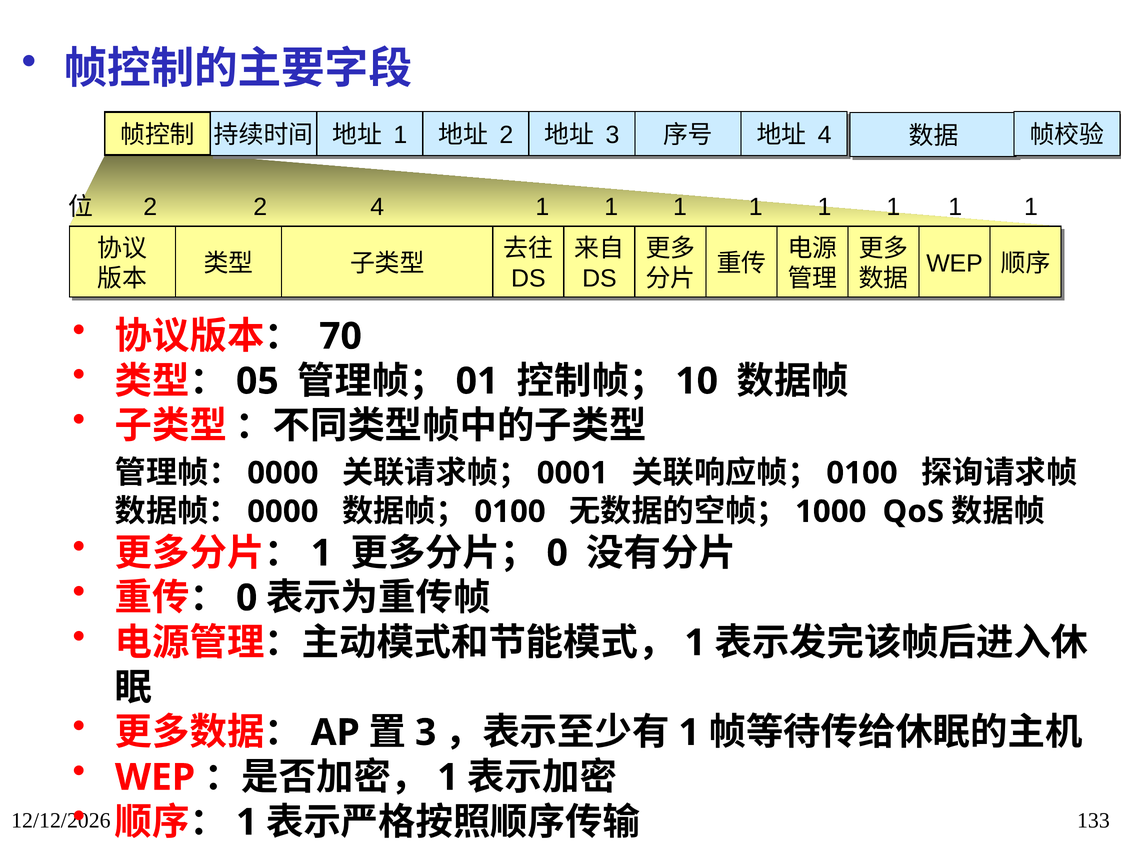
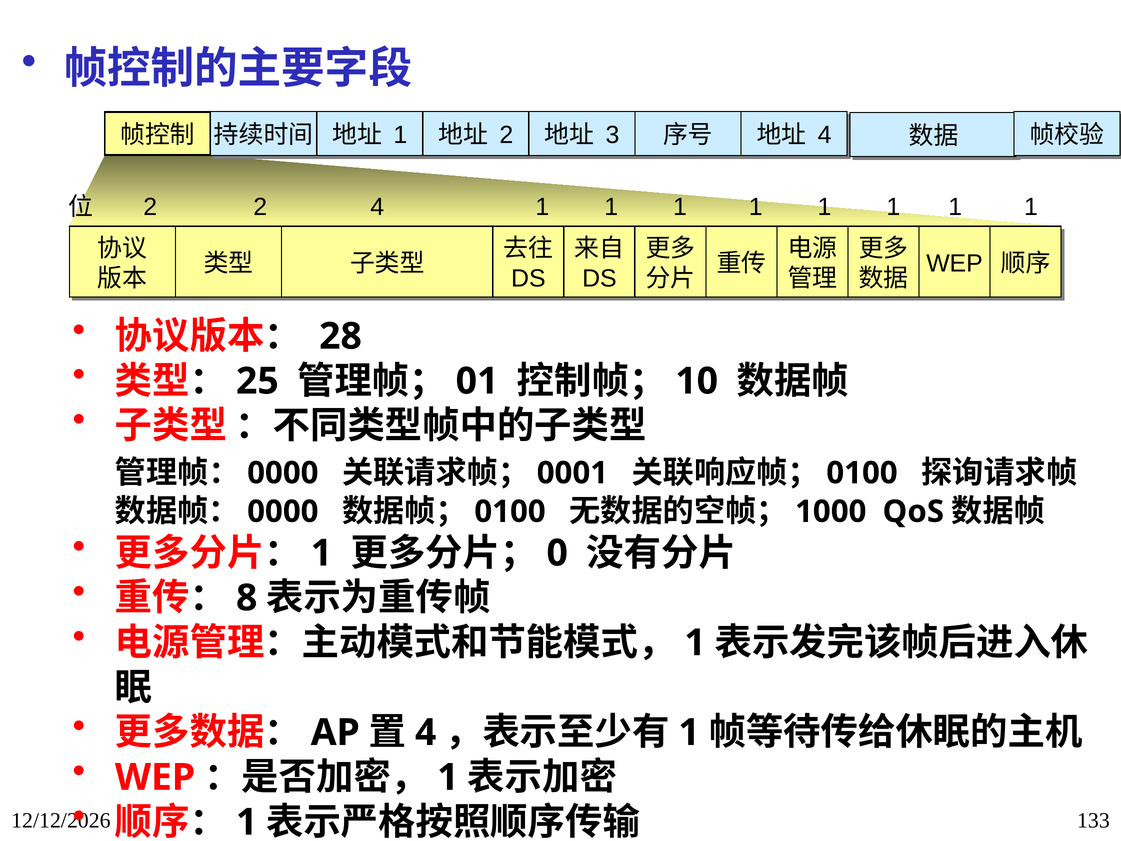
70: 70 -> 28
05: 05 -> 25
0 at (247, 598): 0 -> 8
3 at (426, 732): 3 -> 4
